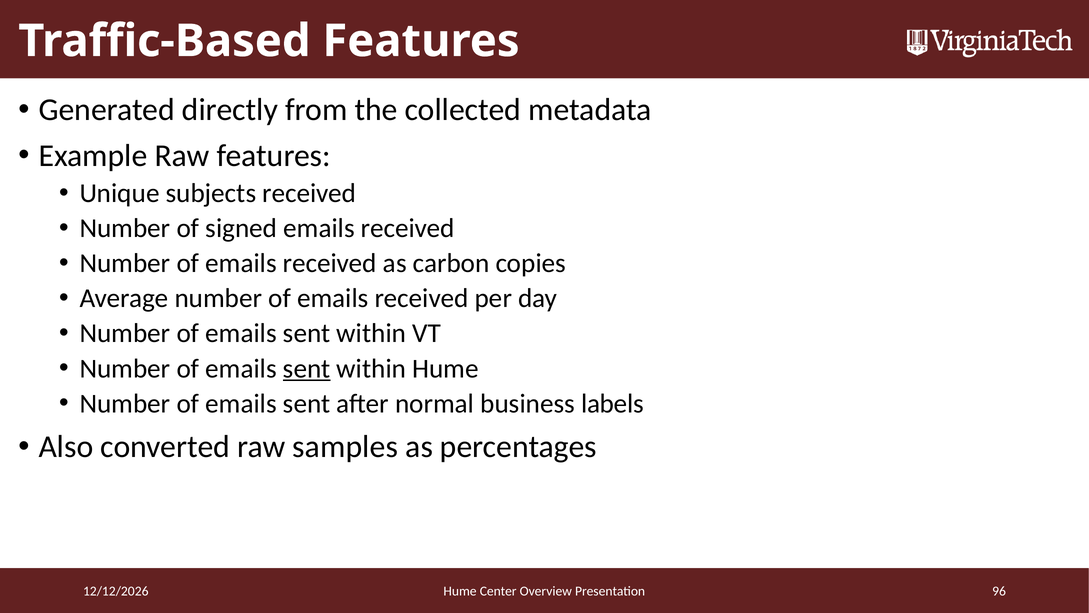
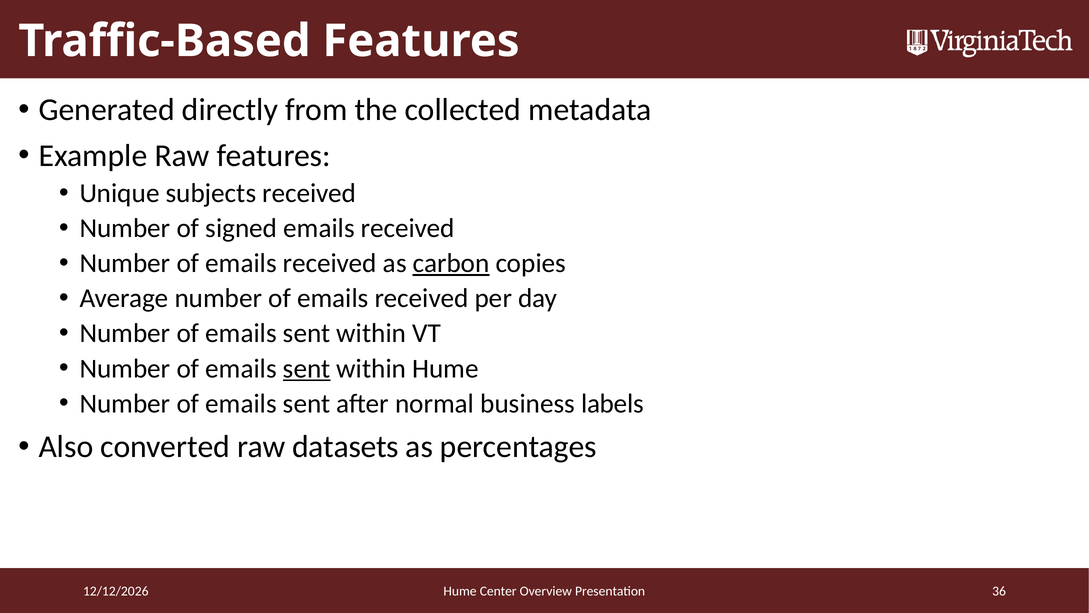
carbon underline: none -> present
samples: samples -> datasets
96: 96 -> 36
